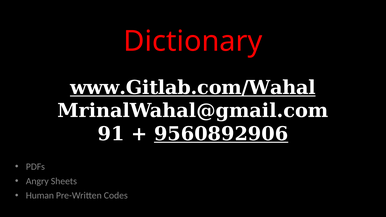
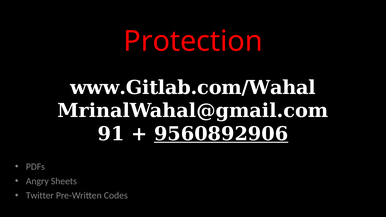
Dictionary: Dictionary -> Protection
www.Gitlab.com/Wahal underline: present -> none
Human: Human -> Twitter
